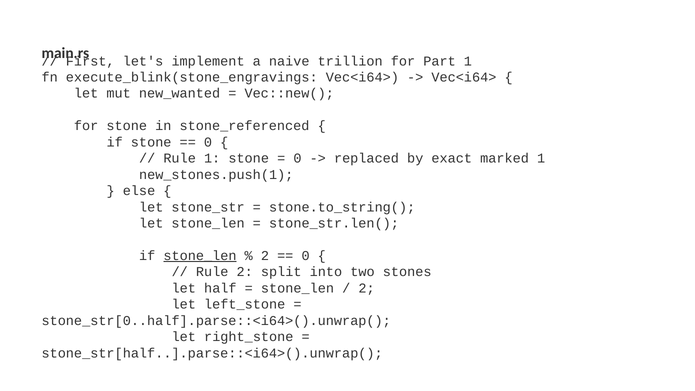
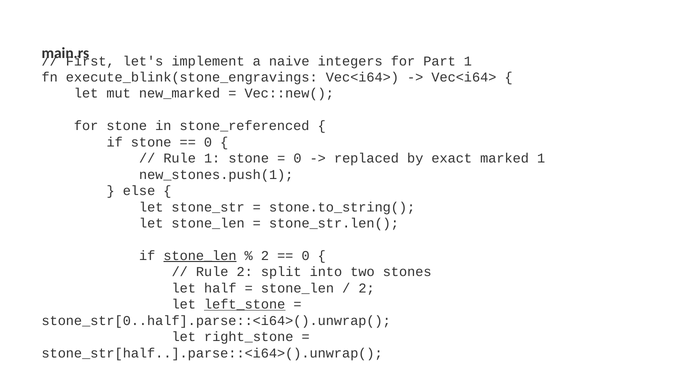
trillion: trillion -> integers
new_wanted: new_wanted -> new_marked
left_stone underline: none -> present
